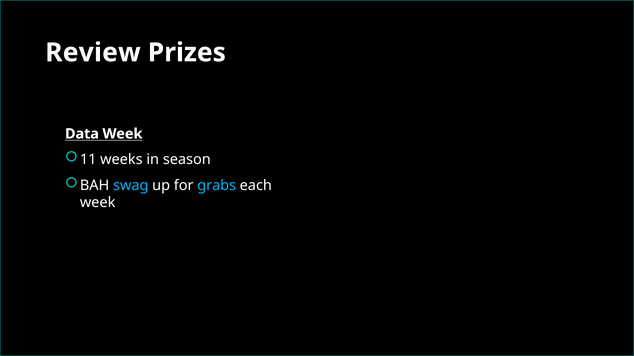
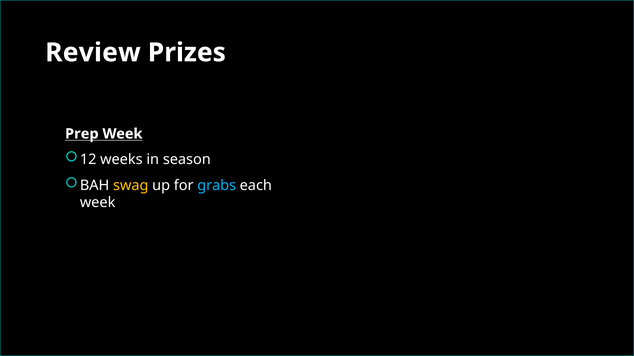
Data: Data -> Prep
11: 11 -> 12
swag colour: light blue -> yellow
